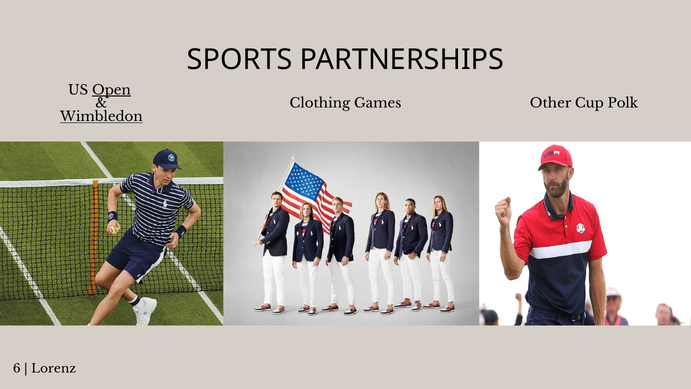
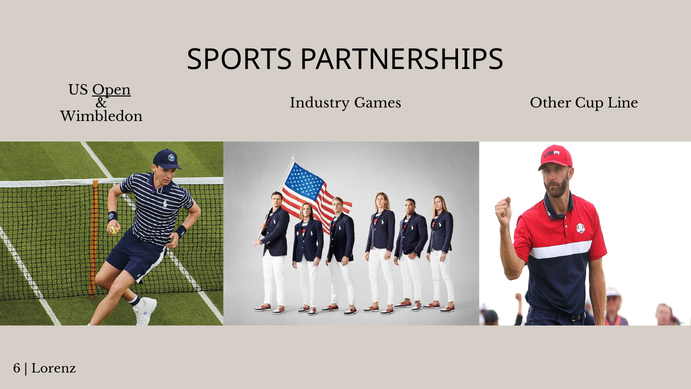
Clothing: Clothing -> Industry
Polk: Polk -> Line
Wimbledon underline: present -> none
